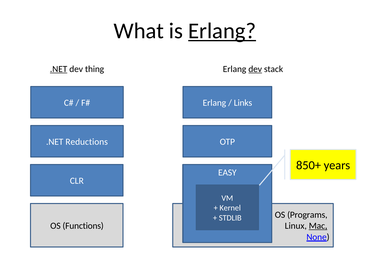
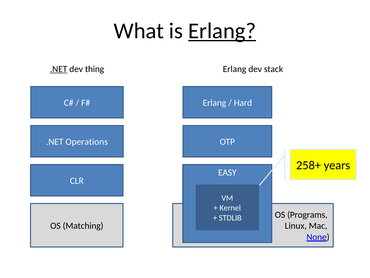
dev at (255, 69) underline: present -> none
Links: Links -> Hard
Reductions: Reductions -> Operations
850+: 850+ -> 258+
Mac underline: present -> none
Functions: Functions -> Matching
